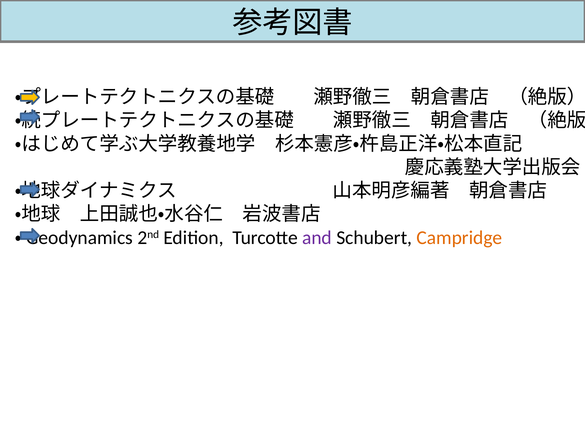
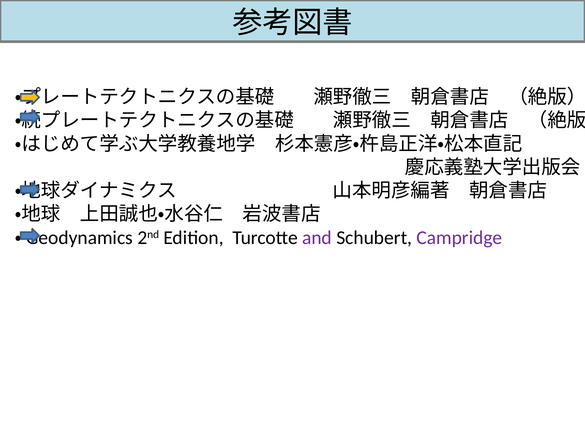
Campridge colour: orange -> purple
